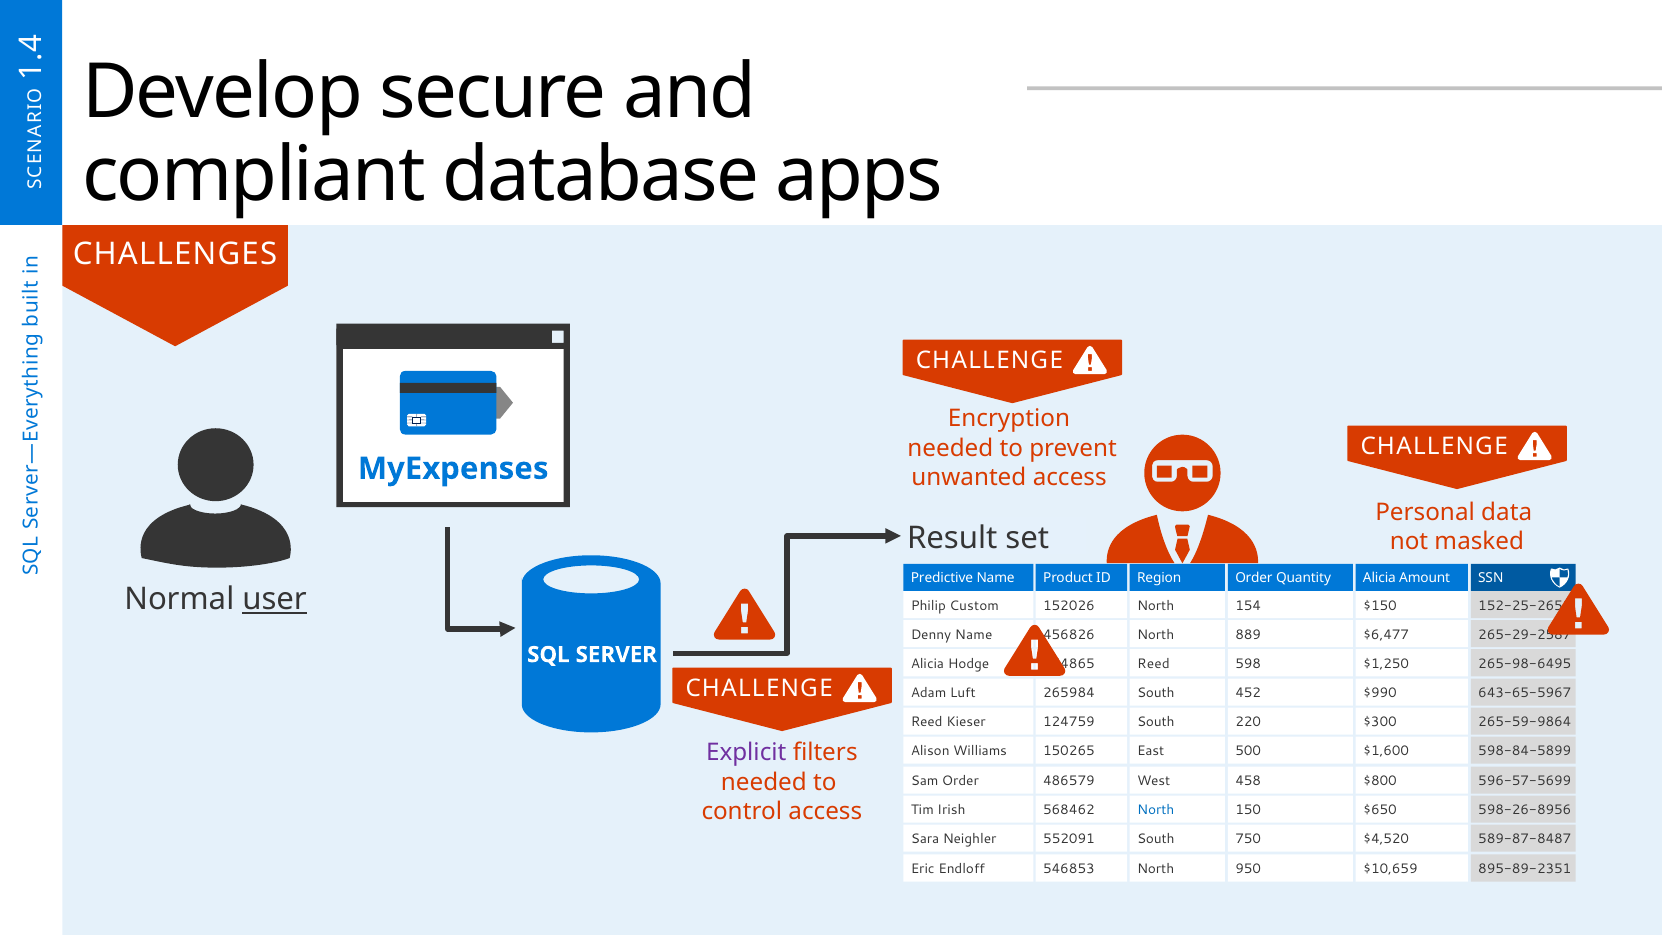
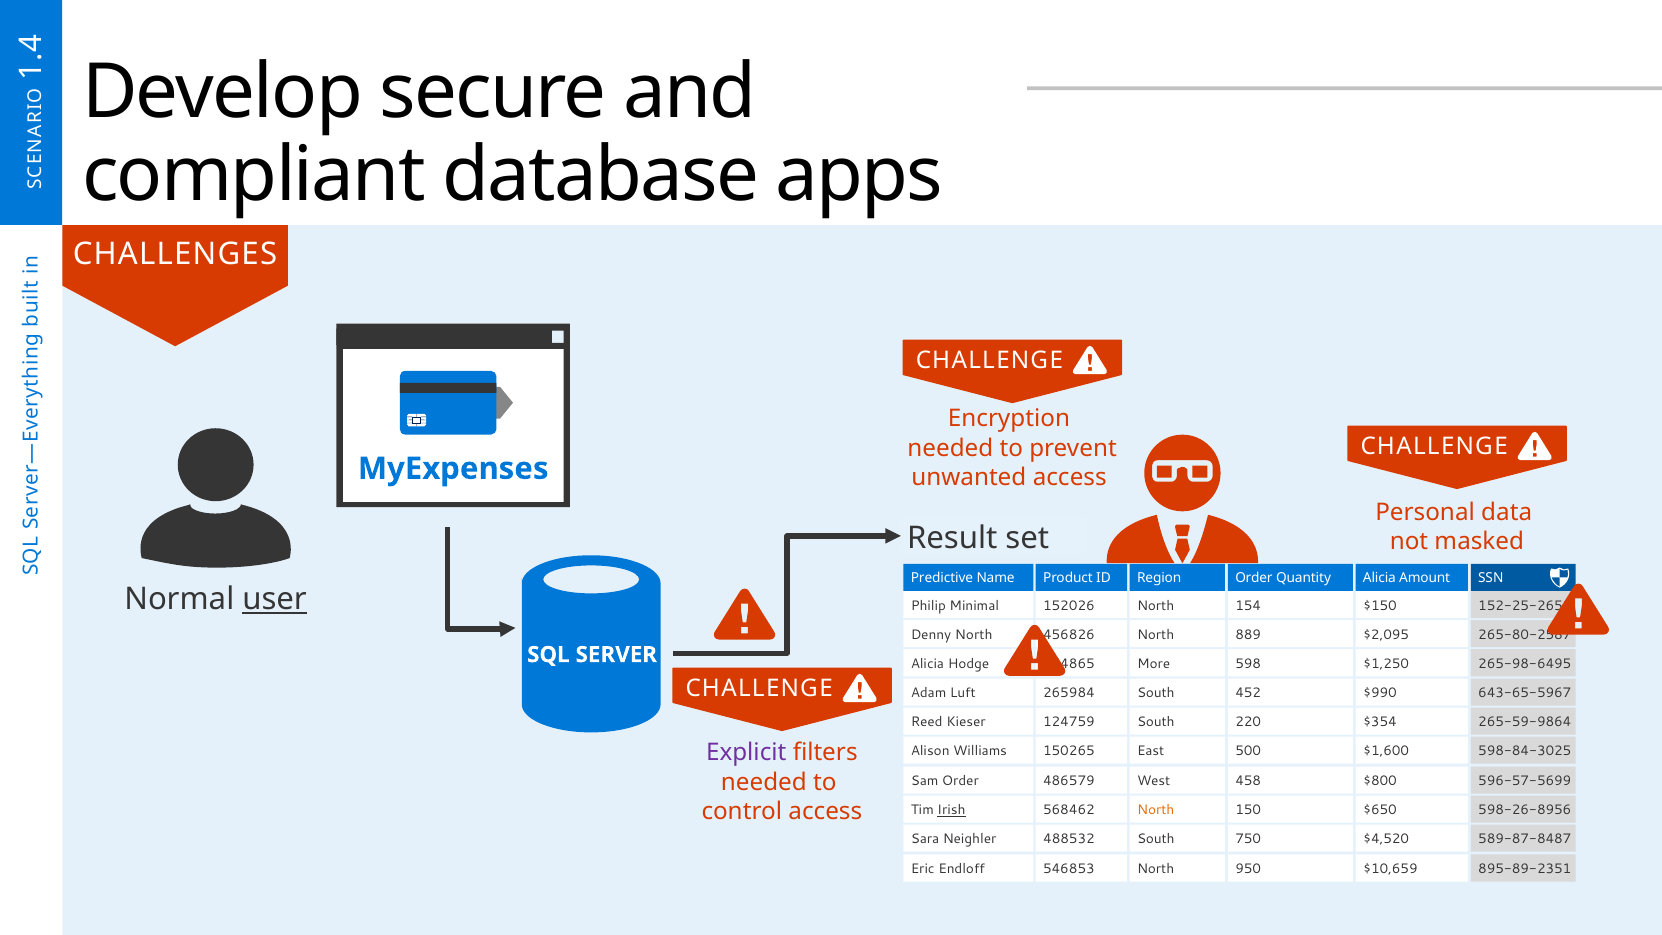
Custom: Custom -> Minimal
Denny Name: Name -> North
$6,477: $6,477 -> $2,095
265-29-2587: 265-29-2587 -> 265-80-2587
Reed at (1154, 664): Reed -> More
$300: $300 -> $354
598-84-5899: 598-84-5899 -> 598-84-3025
Irish underline: none -> present
North at (1156, 810) colour: blue -> orange
552091: 552091 -> 488532
